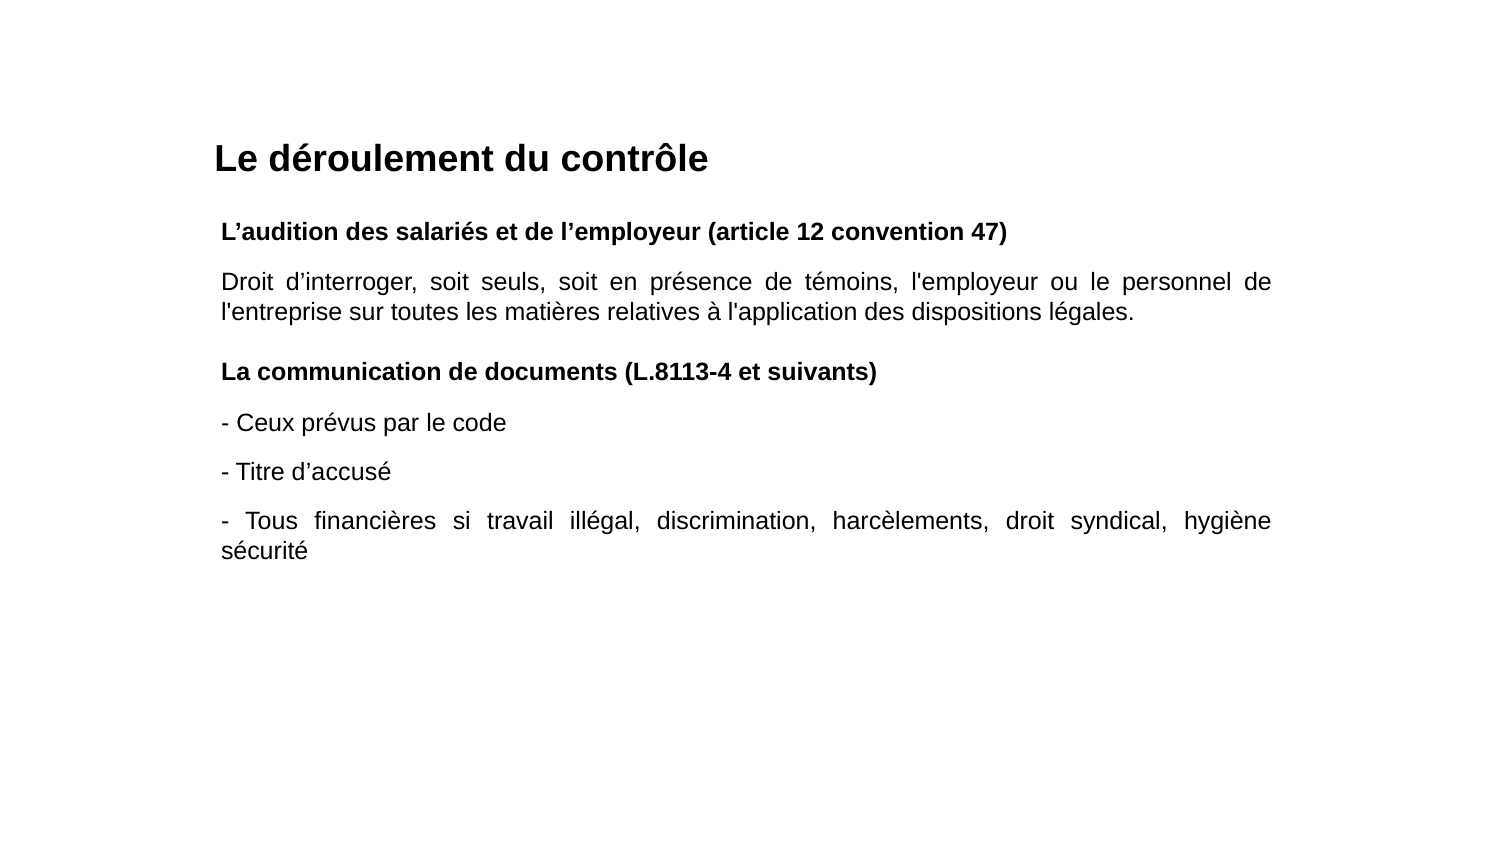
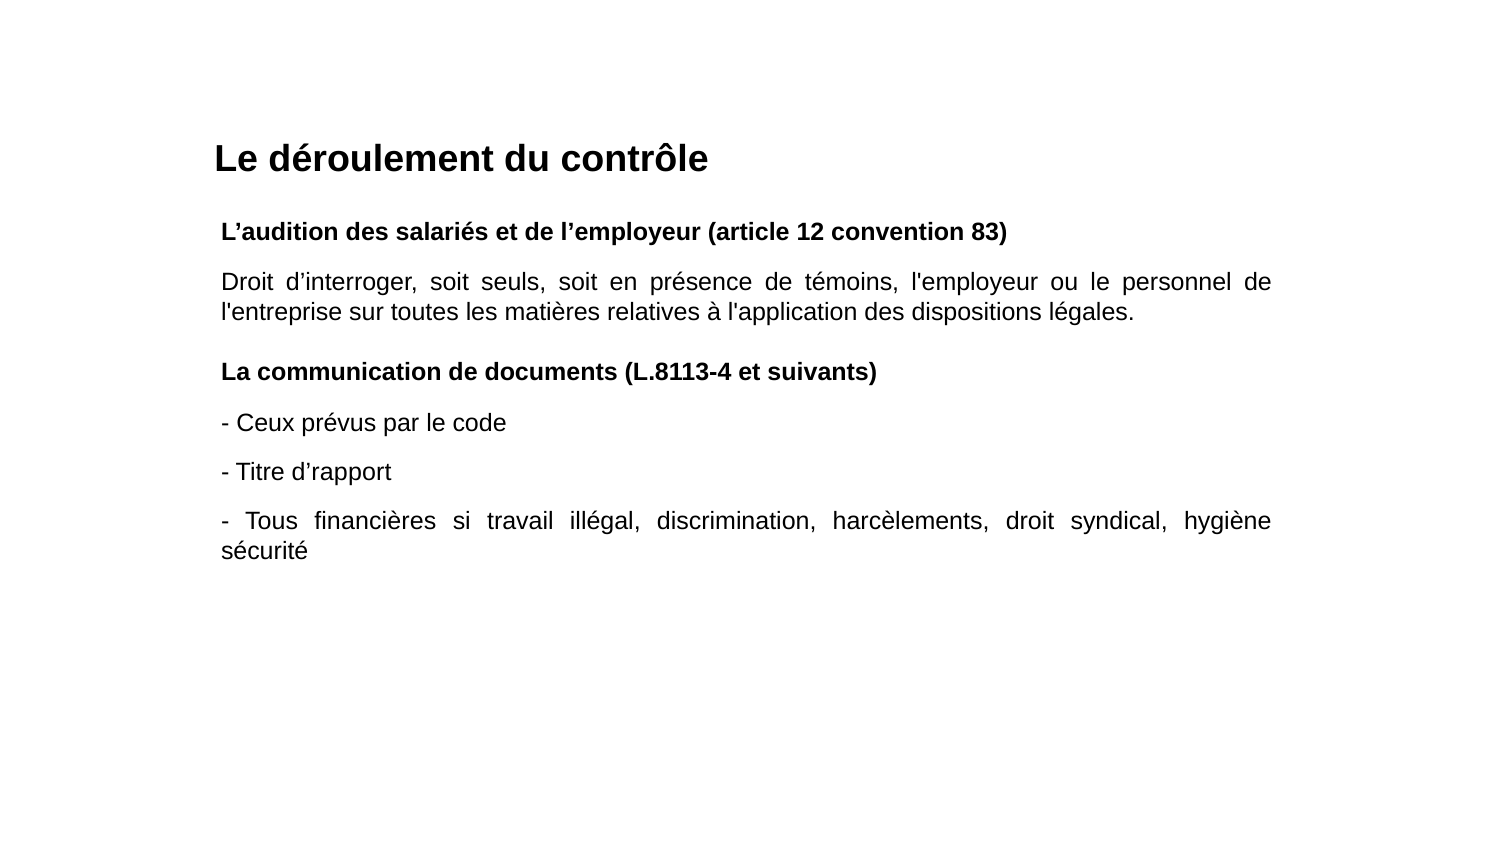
47: 47 -> 83
d’accusé: d’accusé -> d’rapport
